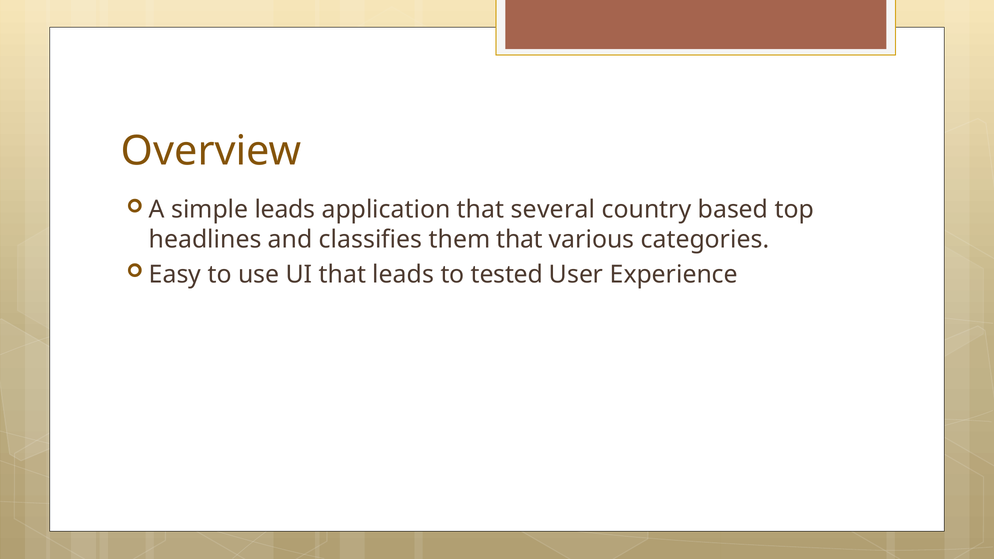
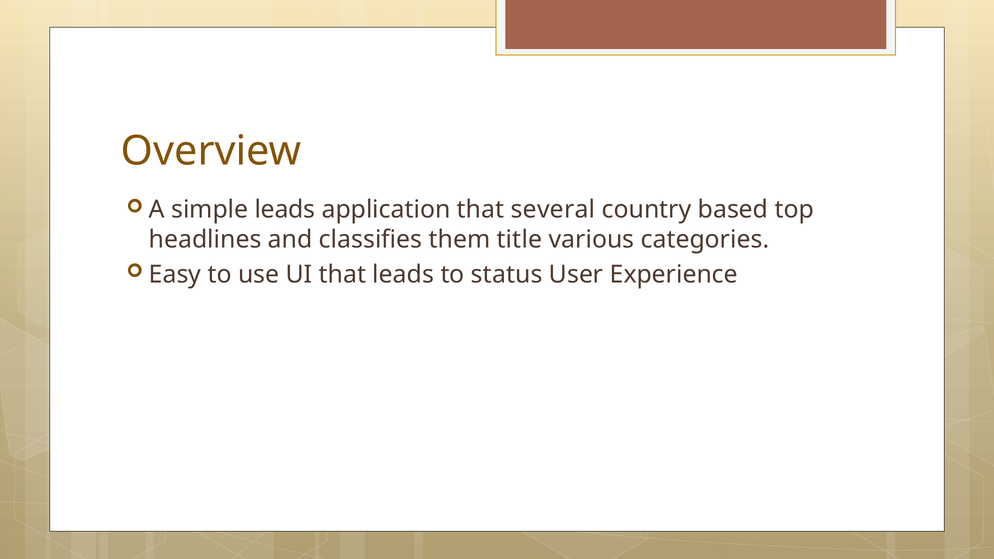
them that: that -> title
tested: tested -> status
